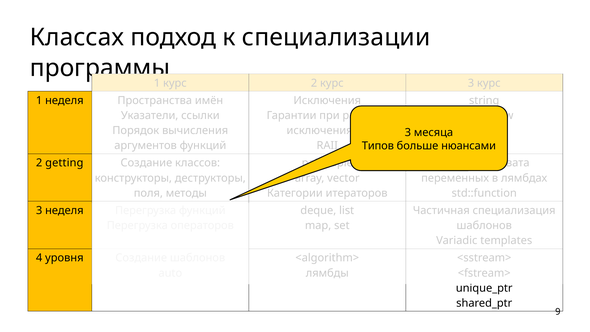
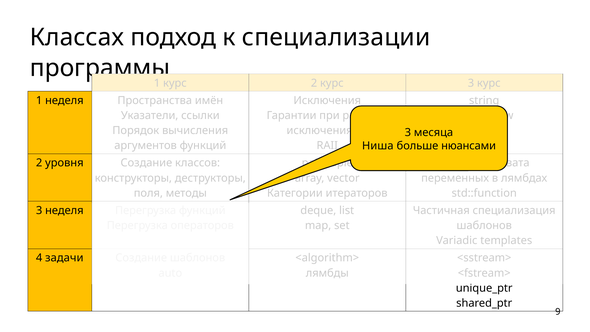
Типов: Типов -> Ниша
getting: getting -> уровня
уровня: уровня -> задачи
